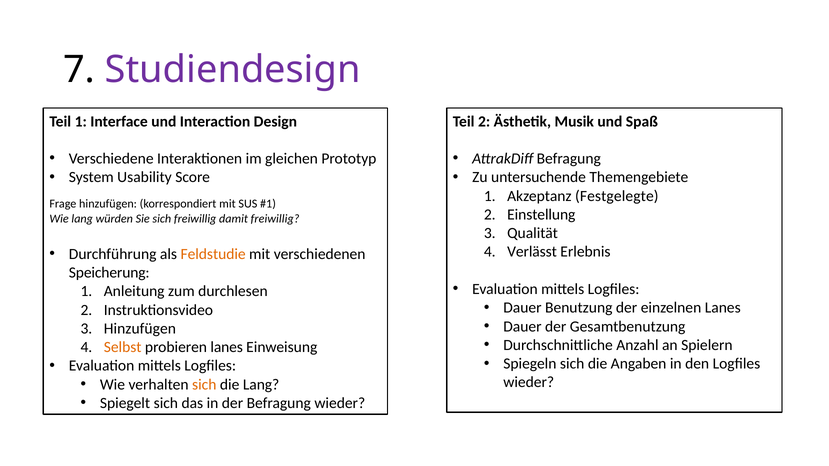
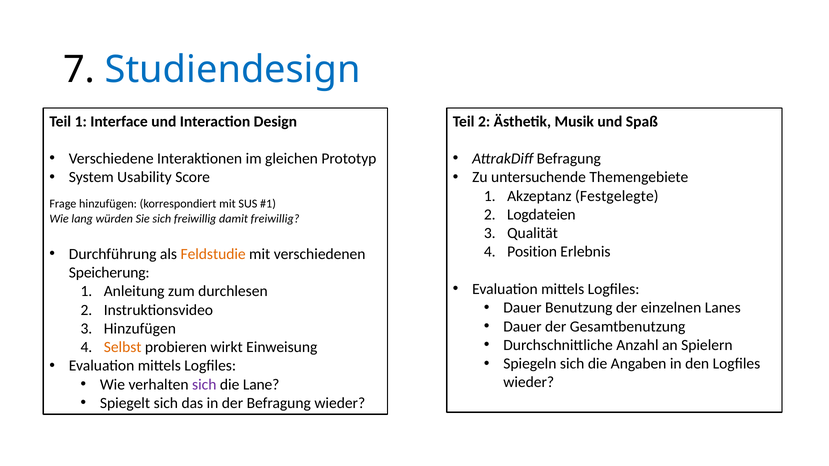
Studiendesign colour: purple -> blue
Einstellung: Einstellung -> Logdateien
Verlässt: Verlässt -> Position
probieren lanes: lanes -> wirkt
sich at (204, 385) colour: orange -> purple
die Lang: Lang -> Lane
